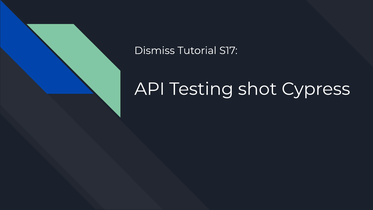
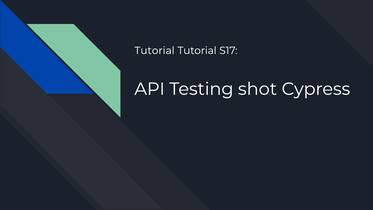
Dismiss at (155, 51): Dismiss -> Tutorial
